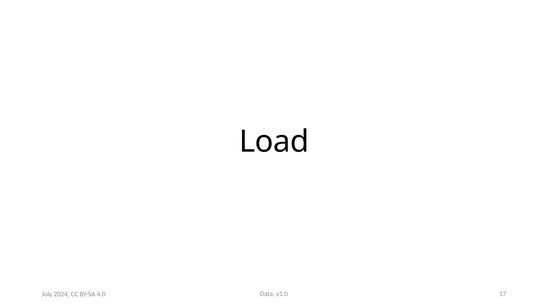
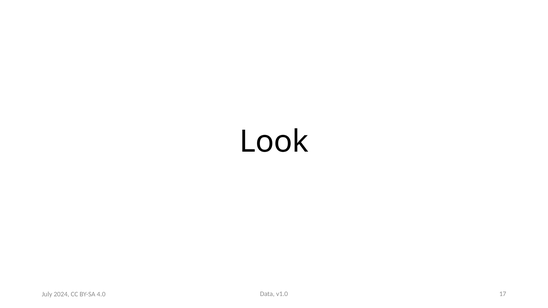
Load: Load -> Look
